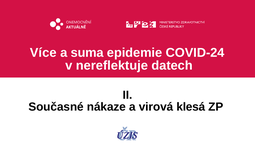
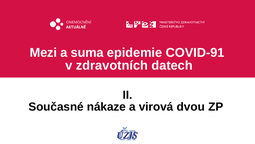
Více: Více -> Mezi
COVID-24: COVID-24 -> COVID-91
nereflektuje: nereflektuje -> zdravotních
klesá: klesá -> dvou
